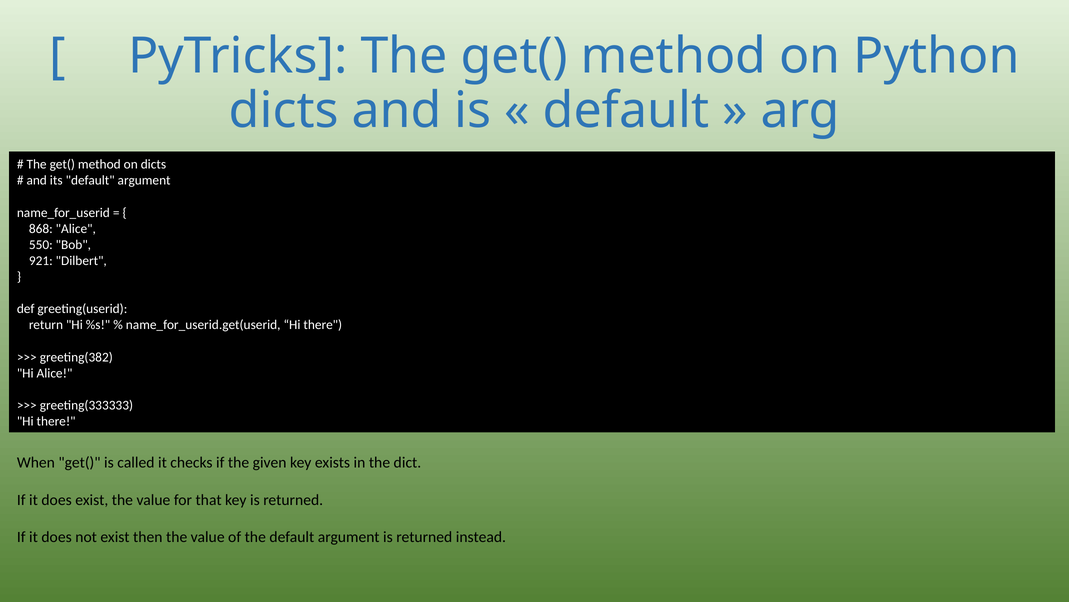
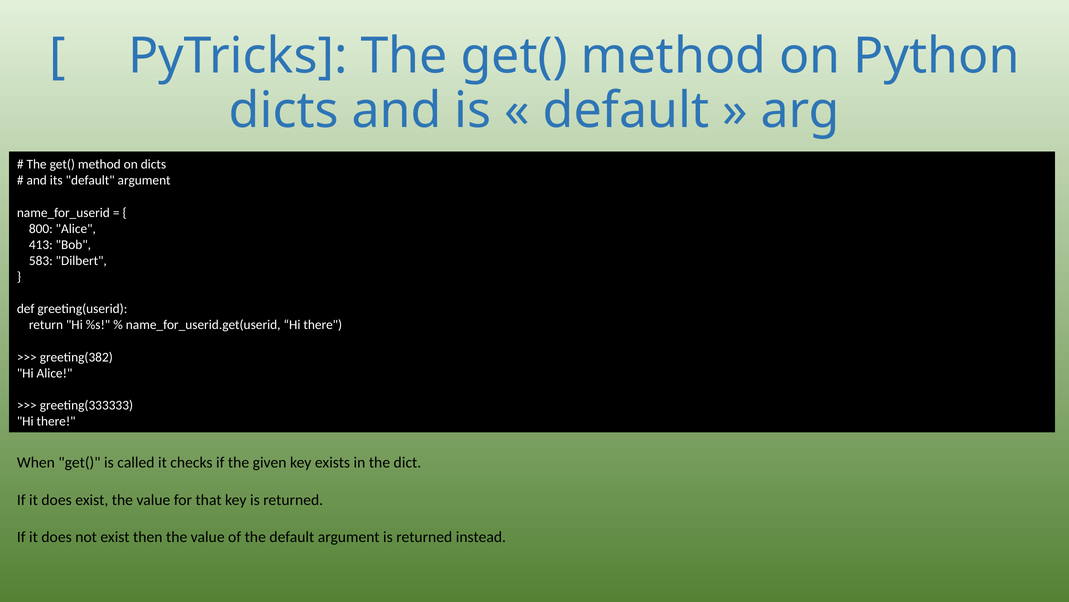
868: 868 -> 800
550: 550 -> 413
921: 921 -> 583
